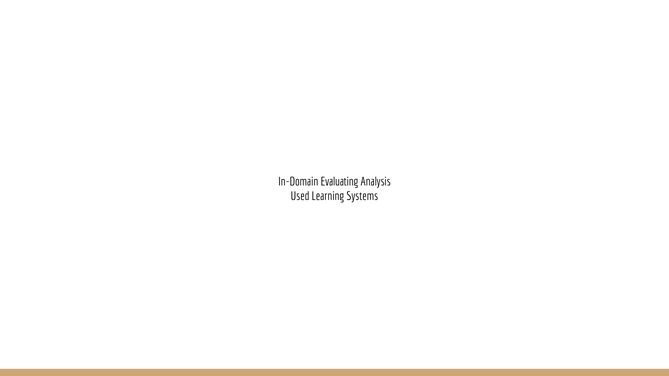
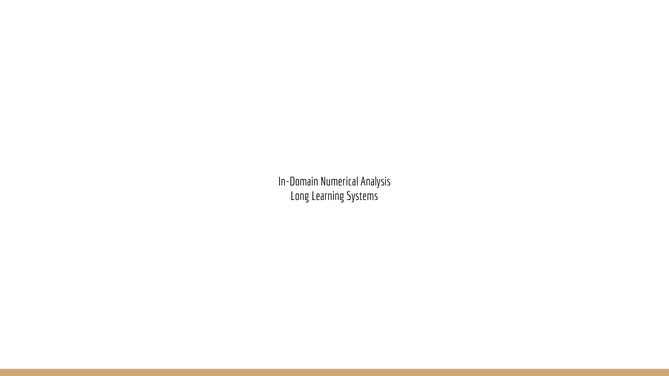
Evaluating: Evaluating -> Numerical
Used: Used -> Long
